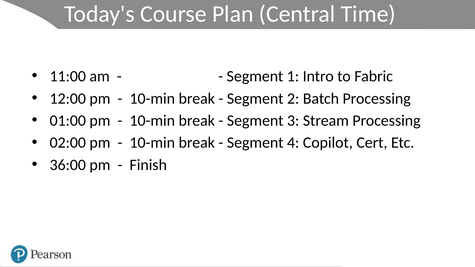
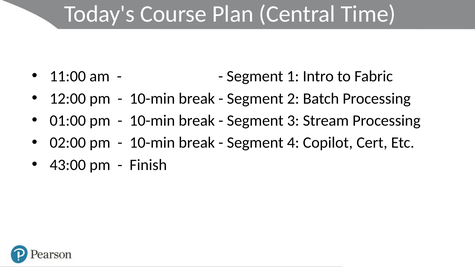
36:00: 36:00 -> 43:00
